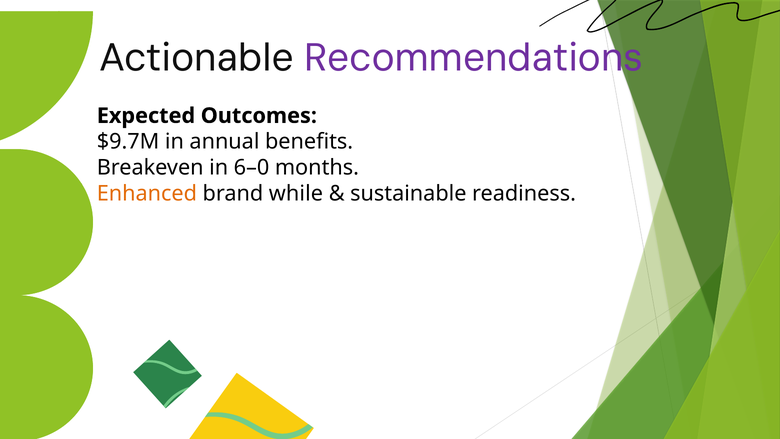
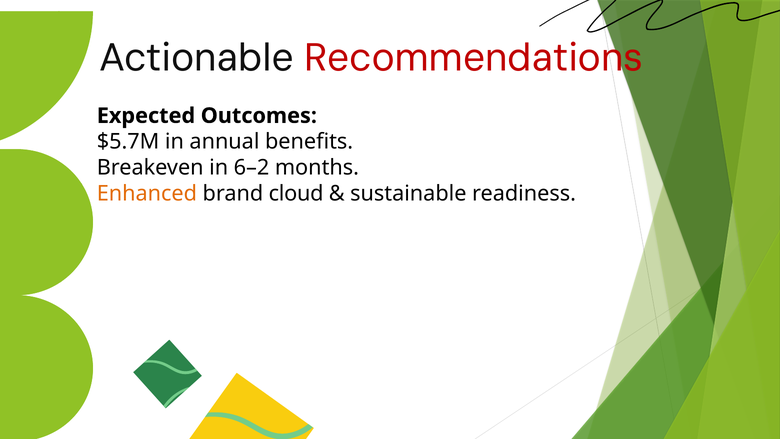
Recommendations colour: purple -> red
$9.7M: $9.7M -> $5.7M
6–0: 6–0 -> 6–2
while: while -> cloud
